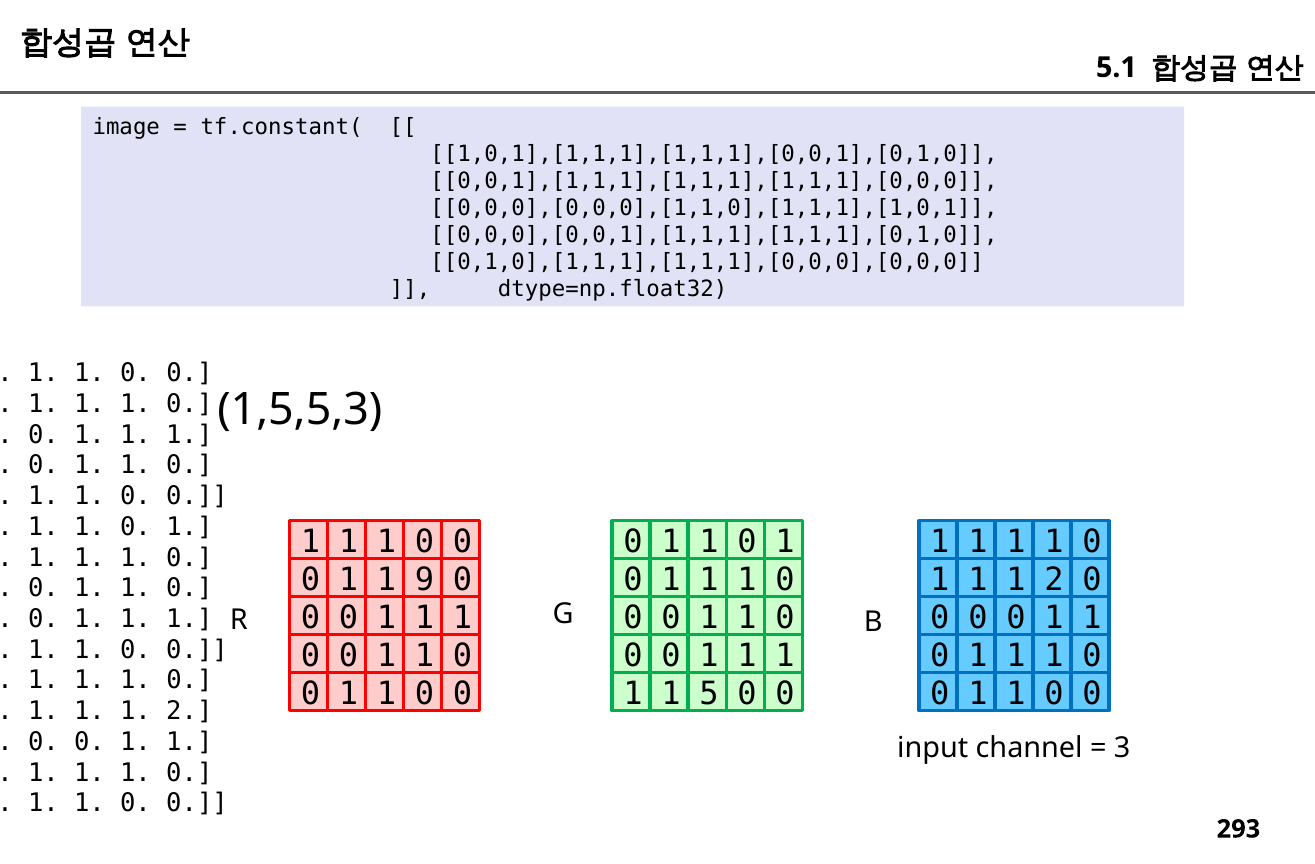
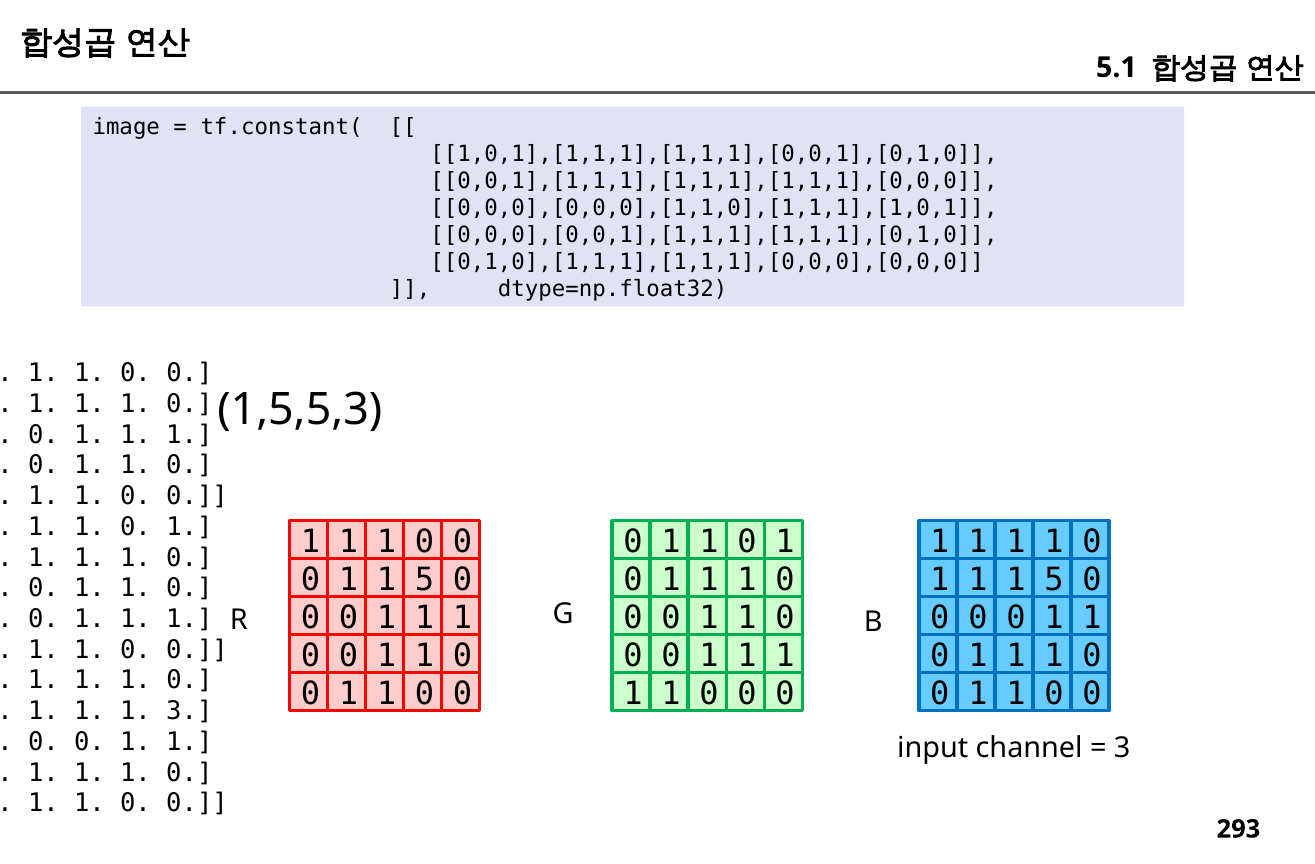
0 1 1 9: 9 -> 5
2 at (1054, 580): 2 -> 5
5 at (709, 694): 5 -> 0
2 at (189, 711): 2 -> 3
